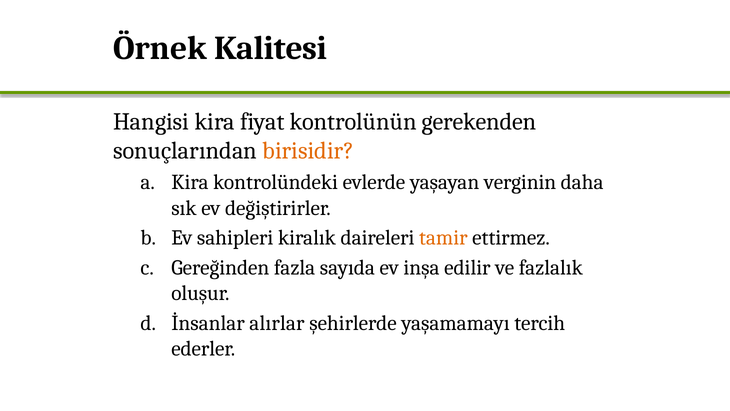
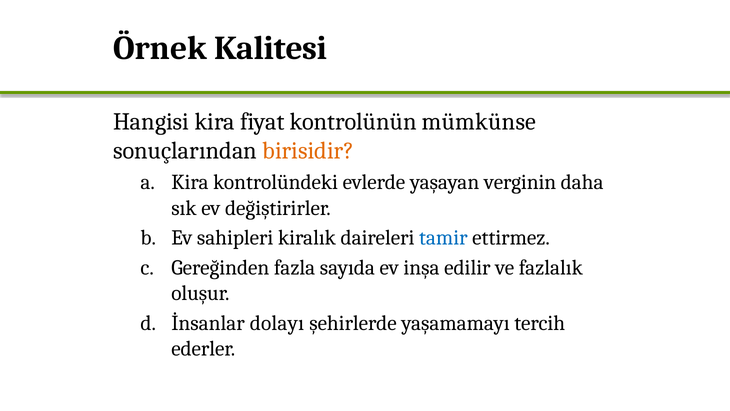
gerekenden: gerekenden -> mümkünse
tamir colour: orange -> blue
alırlar: alırlar -> dolayı
